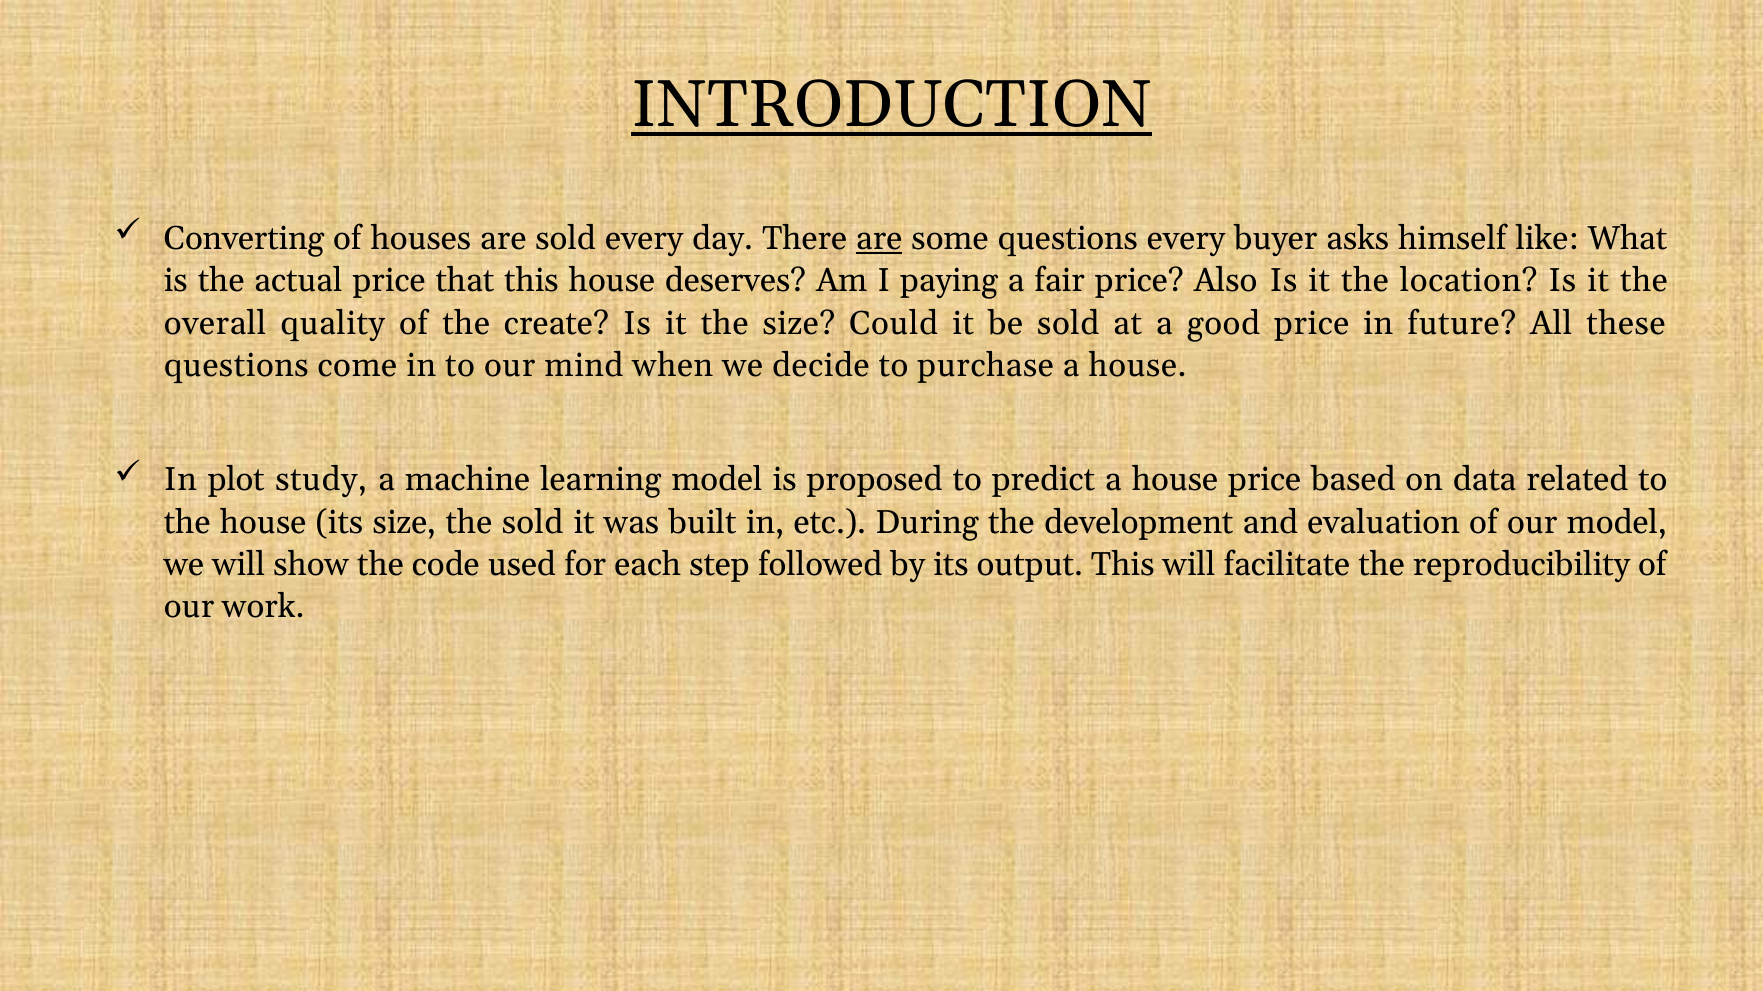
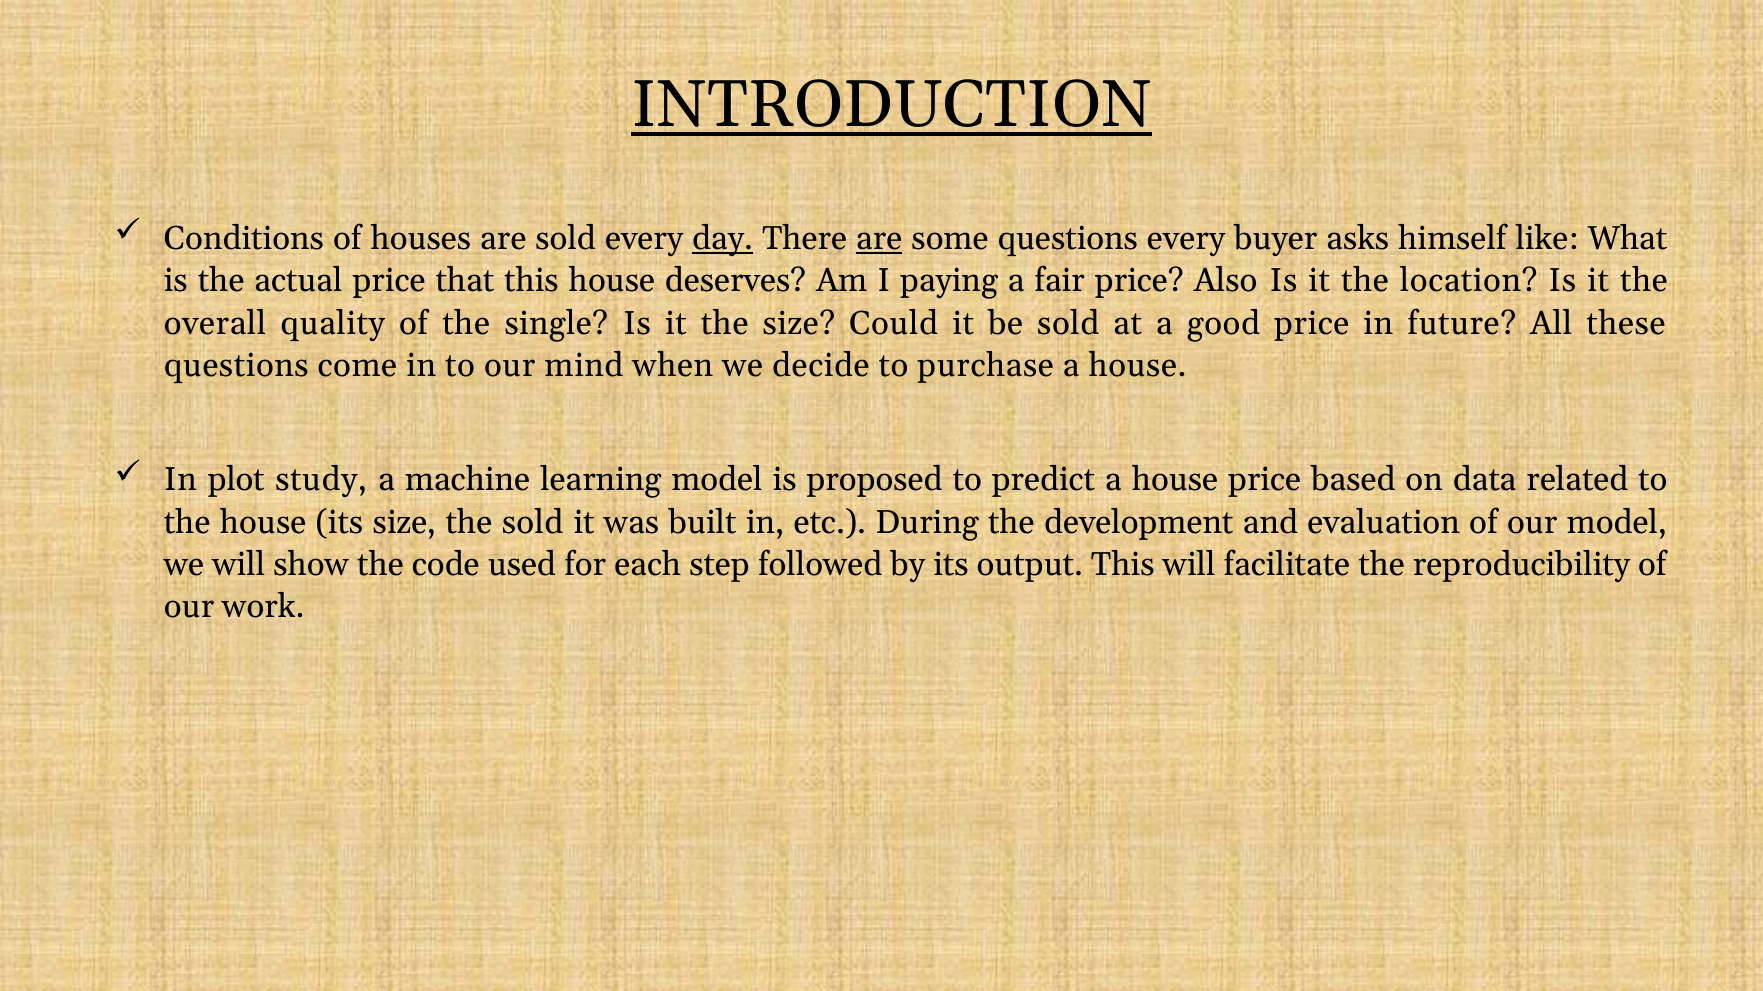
Converting: Converting -> Conditions
day underline: none -> present
create: create -> single
